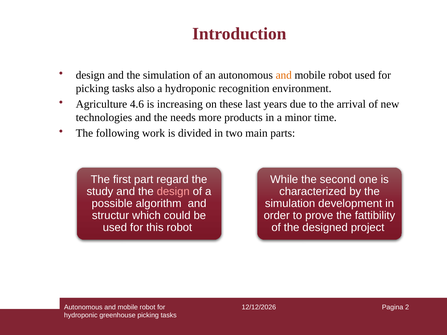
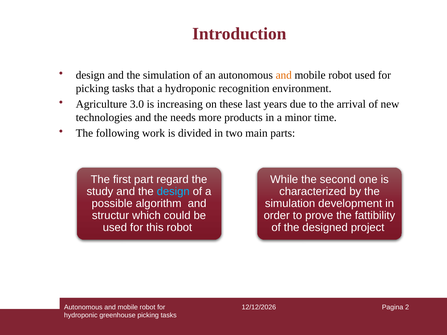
also: also -> that
4.6: 4.6 -> 3.0
design at (173, 192) colour: pink -> light blue
